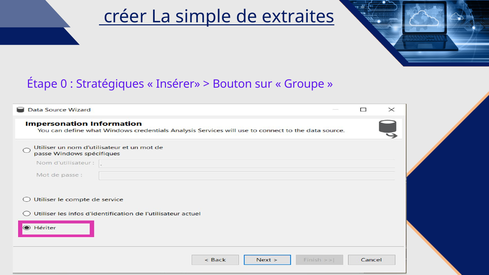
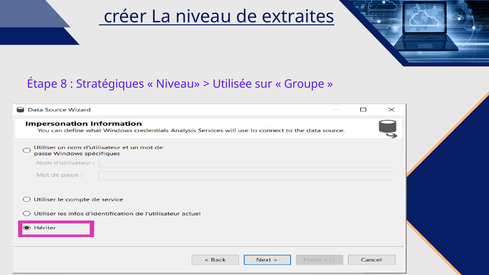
La simple: simple -> niveau
0: 0 -> 8
Insérer at (178, 84): Insérer -> Niveau
Bouton: Bouton -> Utilisée
